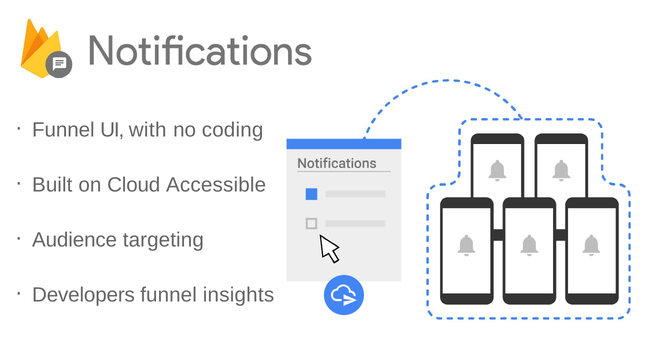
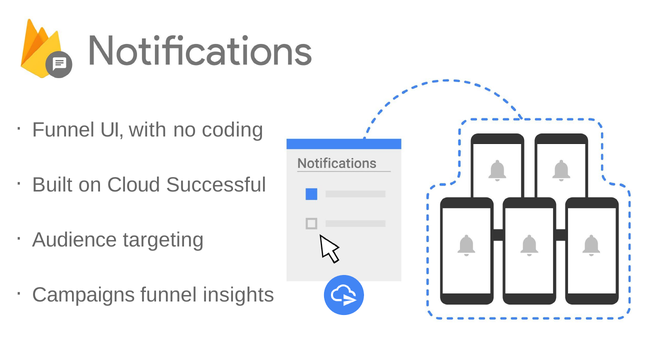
Accessible: Accessible -> Successful
Developers: Developers -> Campaigns
